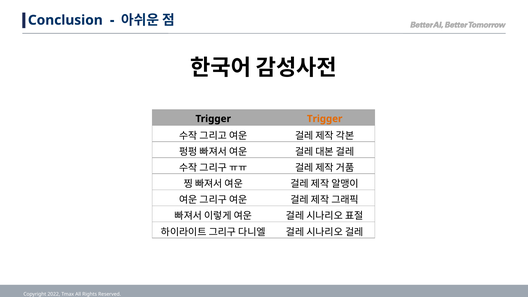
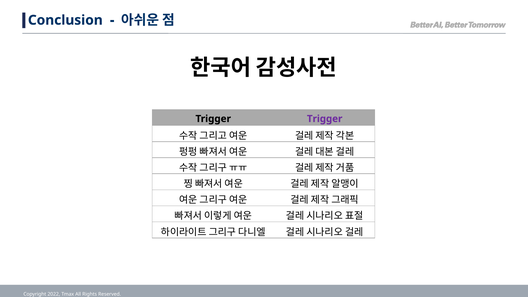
Trigger at (325, 119) colour: orange -> purple
